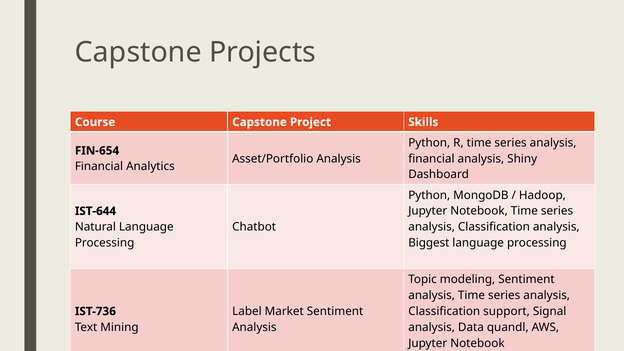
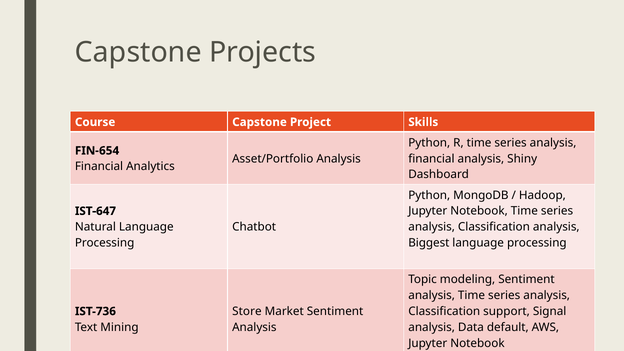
IST-644: IST-644 -> IST-647
Label: Label -> Store
quandl: quandl -> default
